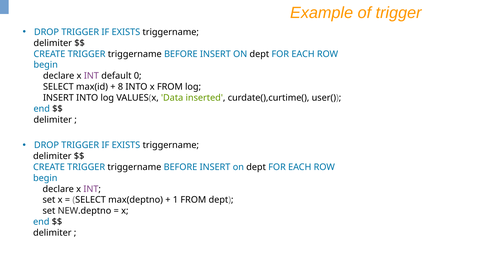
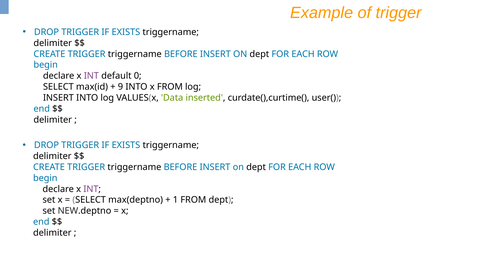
8: 8 -> 9
